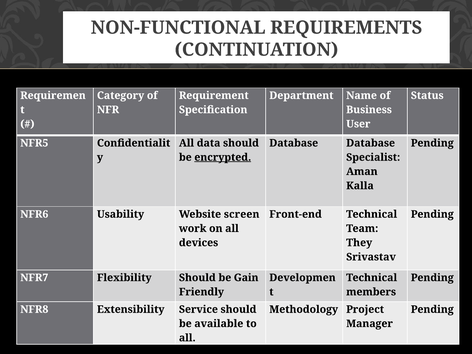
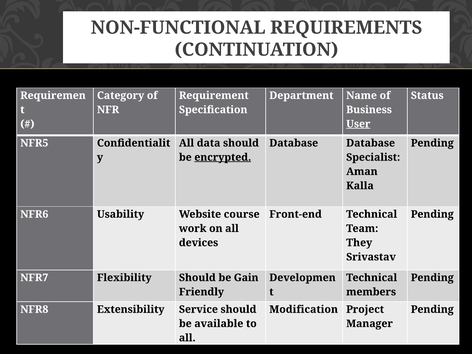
User underline: none -> present
screen: screen -> course
Methodology: Methodology -> Modification
